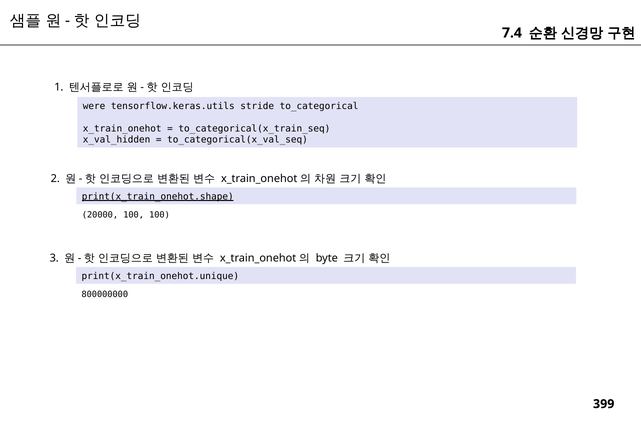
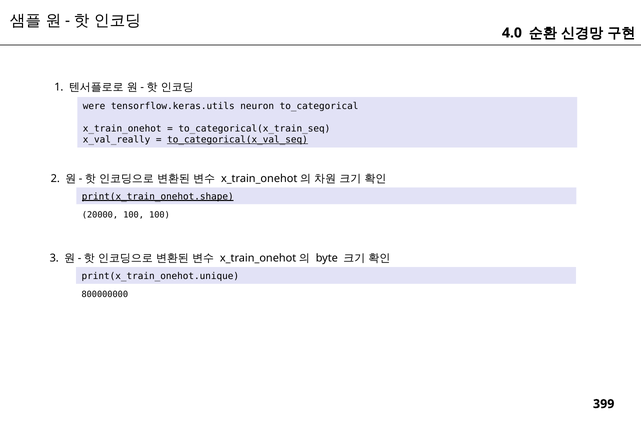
7.4: 7.4 -> 4.0
stride: stride -> neuron
x_val_hidden: x_val_hidden -> x_val_really
to_categorical(x_val_seq underline: none -> present
